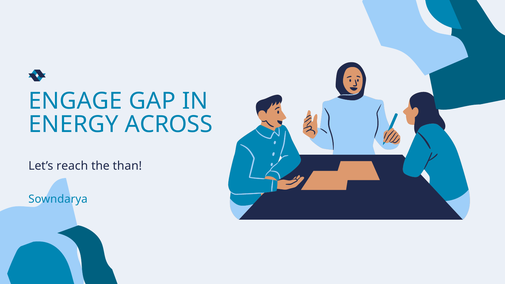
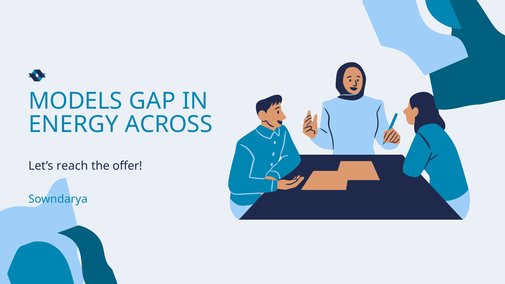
ENGAGE: ENGAGE -> MODELS
than: than -> offer
